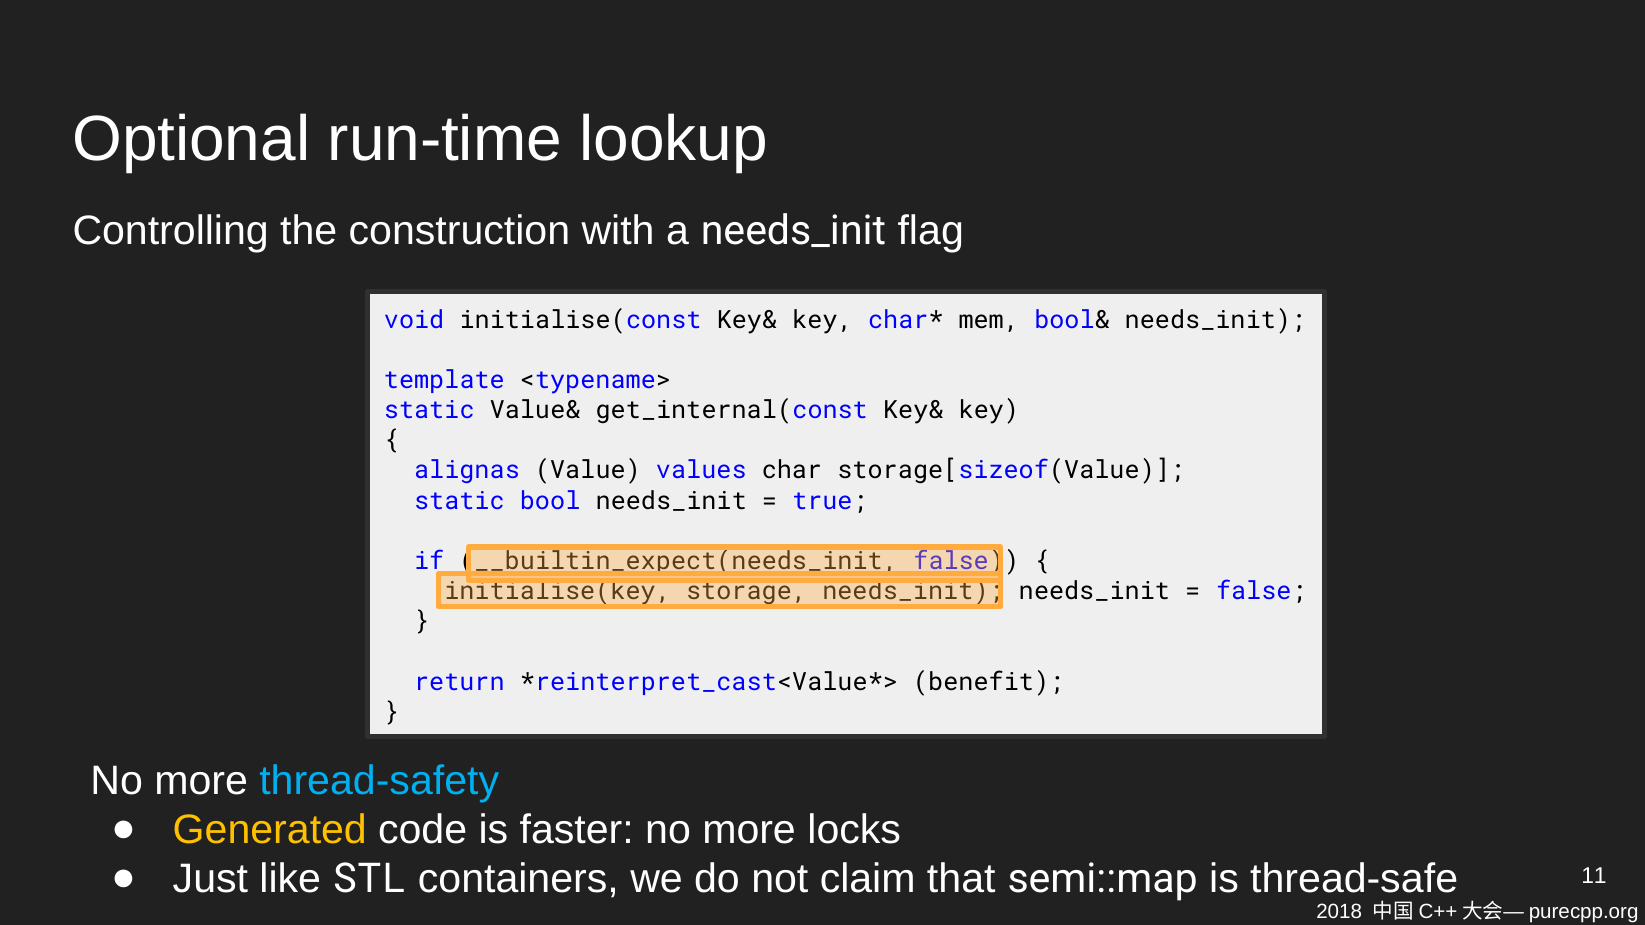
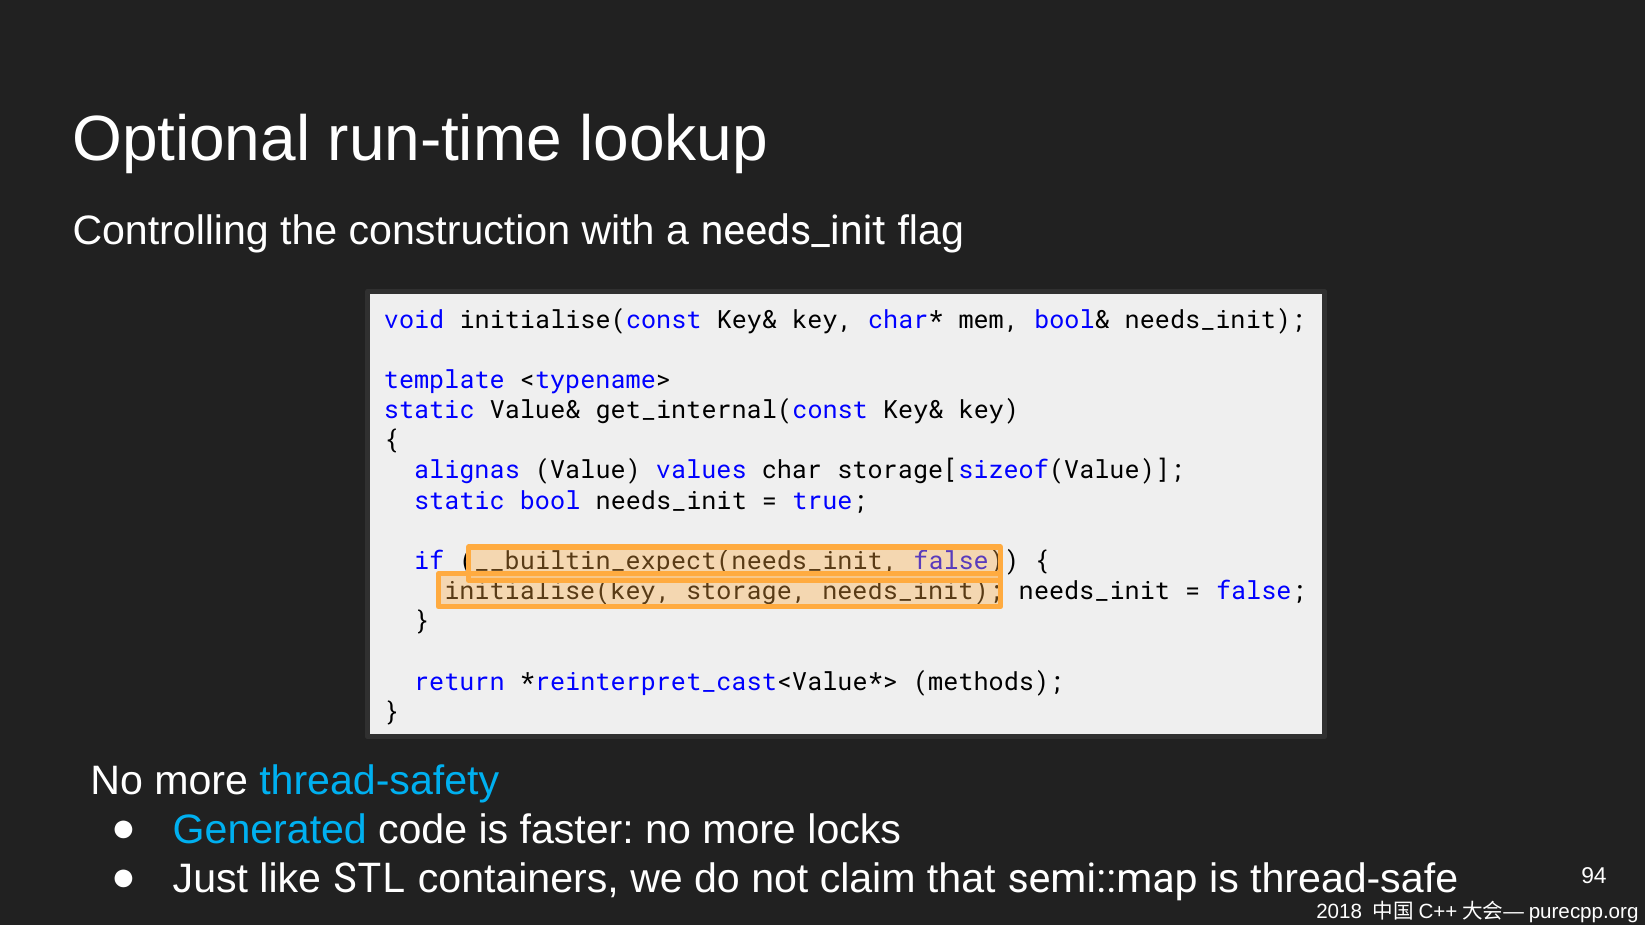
benefit: benefit -> methods
Generated colour: yellow -> light blue
11: 11 -> 94
